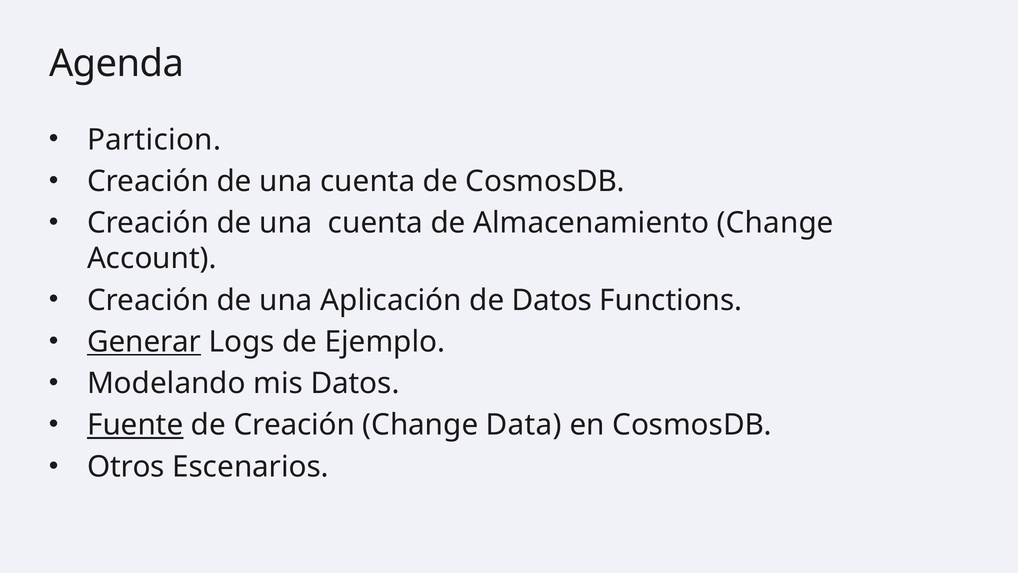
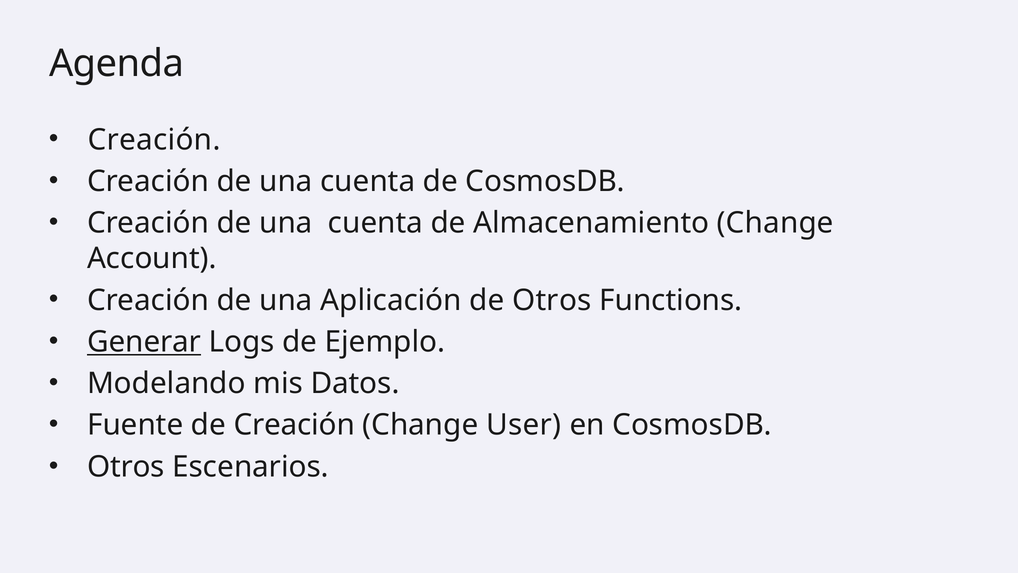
Particion at (154, 140): Particion -> Creación
de Datos: Datos -> Otros
Fuente underline: present -> none
Data: Data -> User
